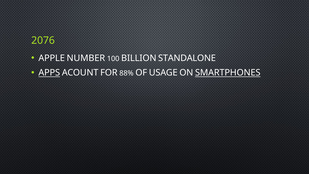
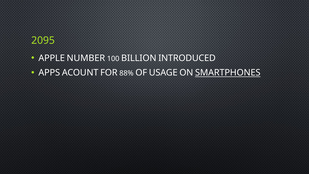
2076: 2076 -> 2095
STANDALONE: STANDALONE -> INTRODUCED
APPS underline: present -> none
